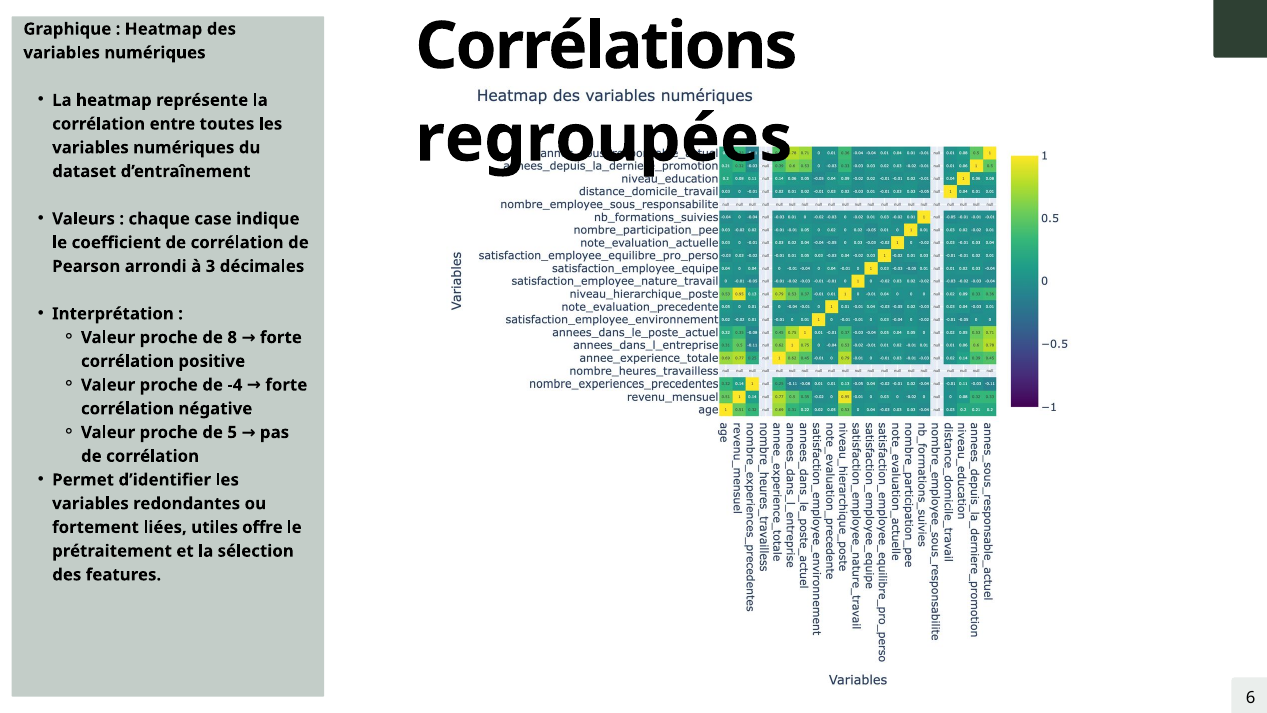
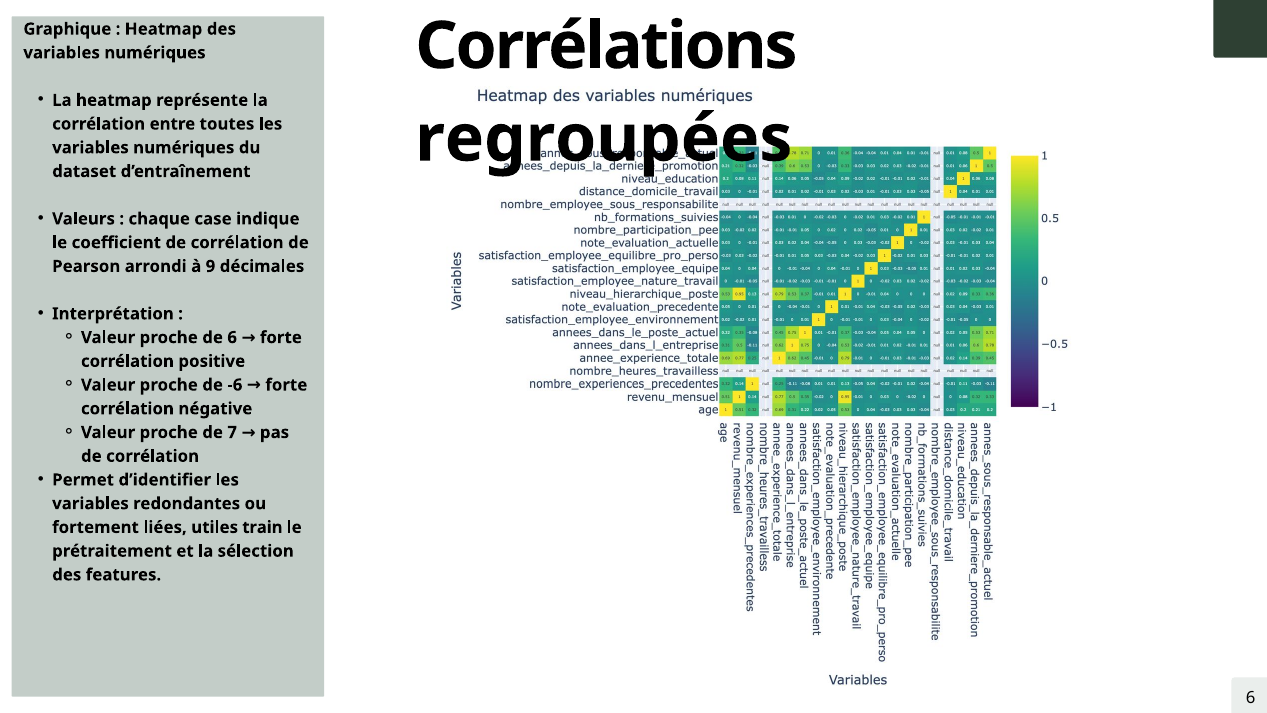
3: 3 -> 9
de 8: 8 -> 6
-4: -4 -> -6
5: 5 -> 7
offre: offre -> train
